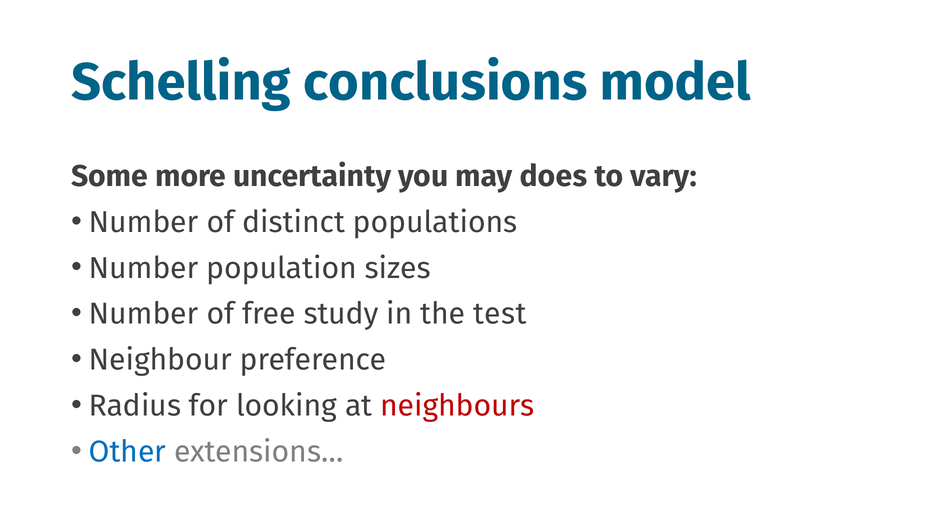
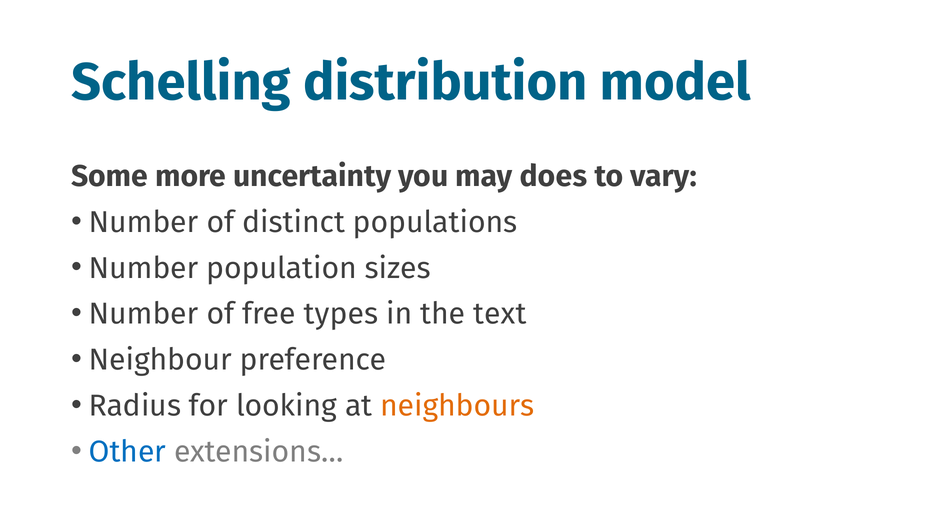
conclusions: conclusions -> distribution
study: study -> types
test: test -> text
neighbours colour: red -> orange
